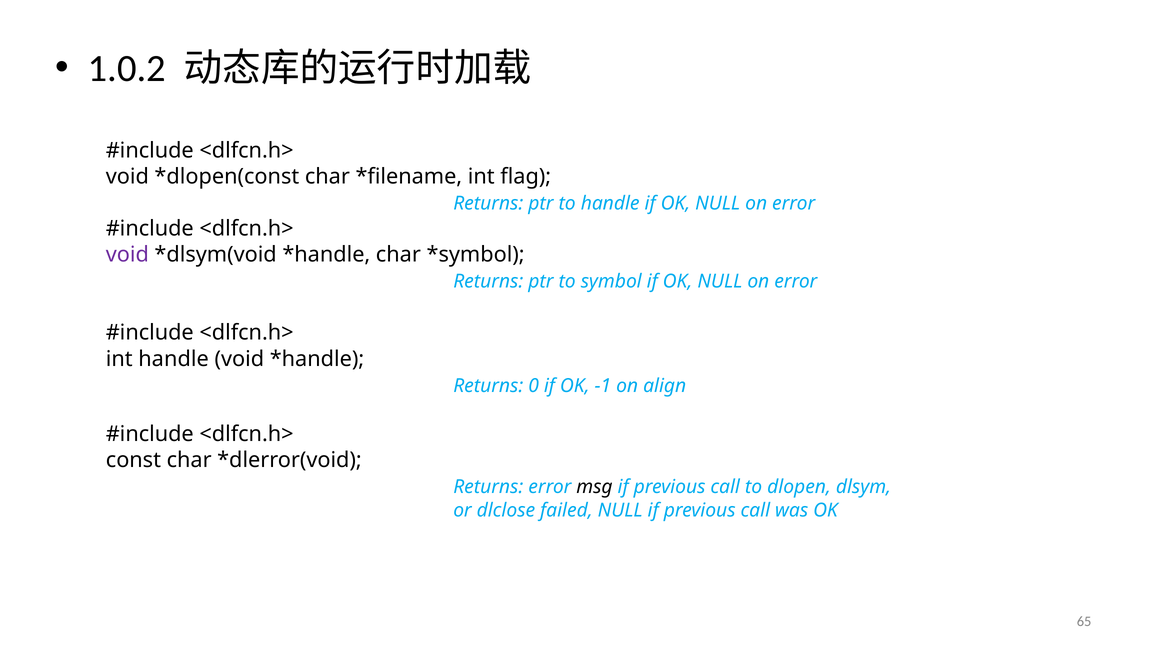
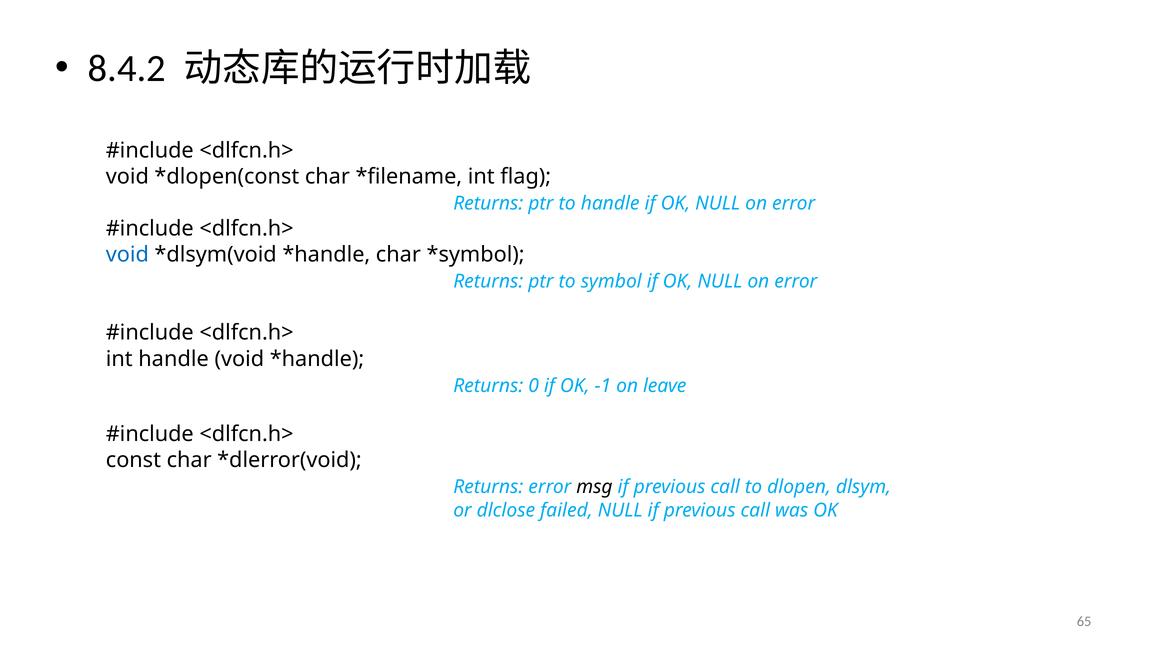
1.0.2: 1.0.2 -> 8.4.2
void at (127, 255) colour: purple -> blue
align: align -> leave
